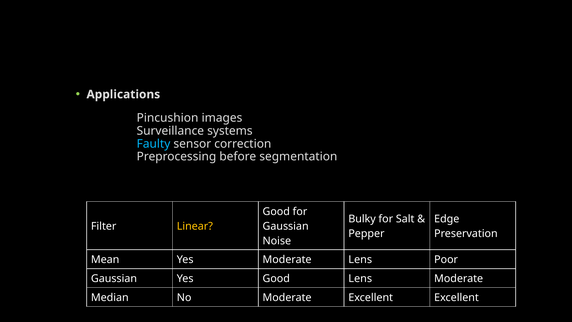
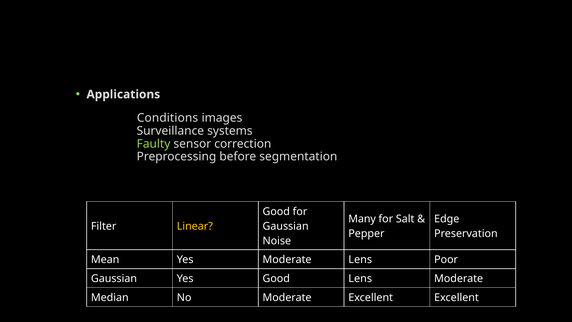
Pincushion: Pincushion -> Conditions
Faulty colour: light blue -> light green
Bulky: Bulky -> Many
